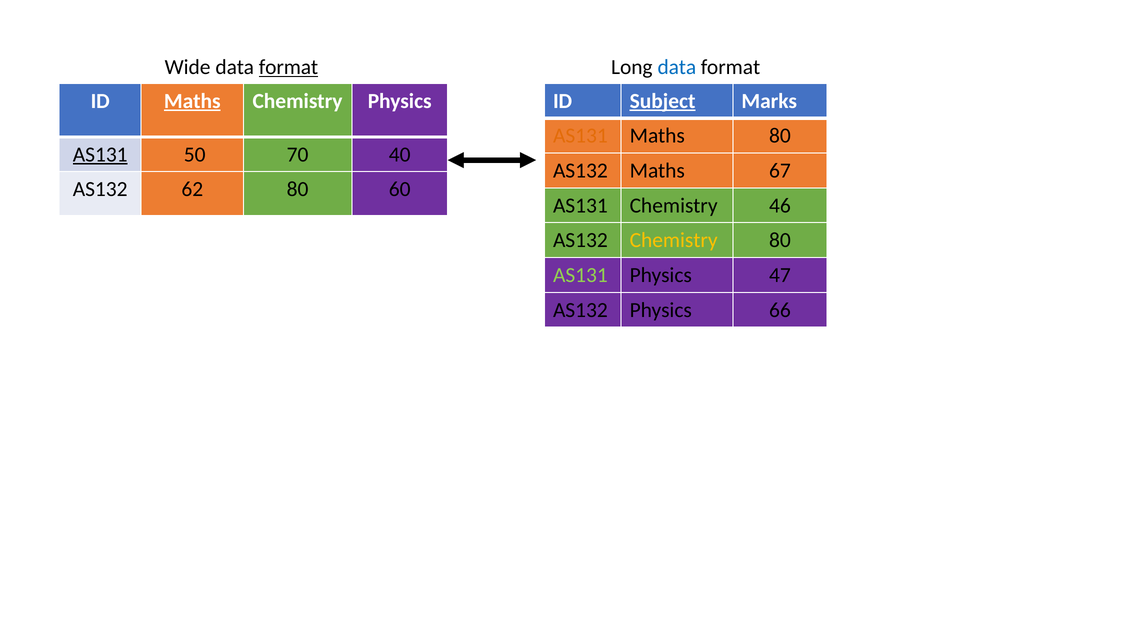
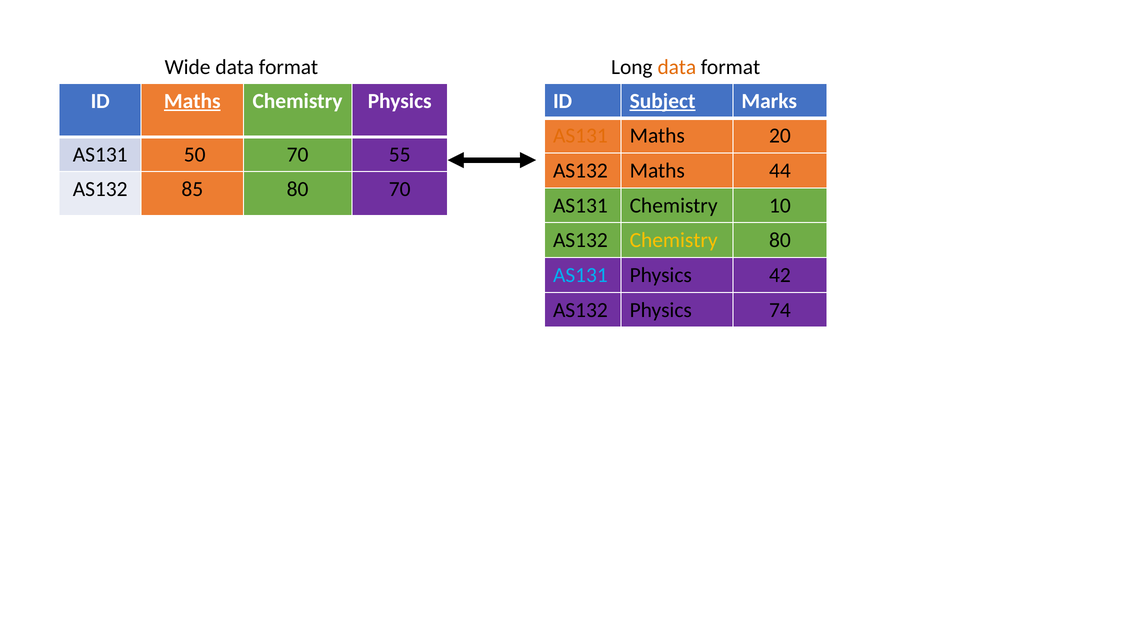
format at (288, 67) underline: present -> none
data at (677, 67) colour: blue -> orange
Maths 80: 80 -> 20
AS131 at (100, 155) underline: present -> none
40: 40 -> 55
67: 67 -> 44
62: 62 -> 85
80 60: 60 -> 70
46: 46 -> 10
AS131 at (580, 275) colour: light green -> light blue
47: 47 -> 42
66: 66 -> 74
